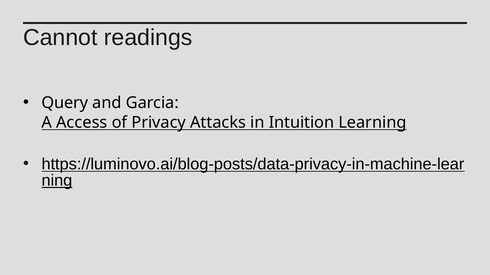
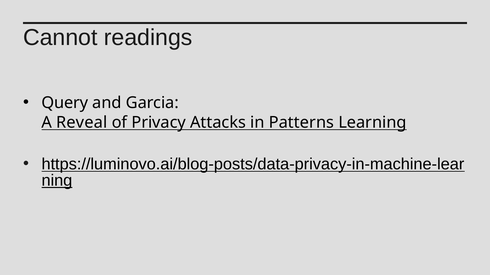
Access: Access -> Reveal
Intuition: Intuition -> Patterns
